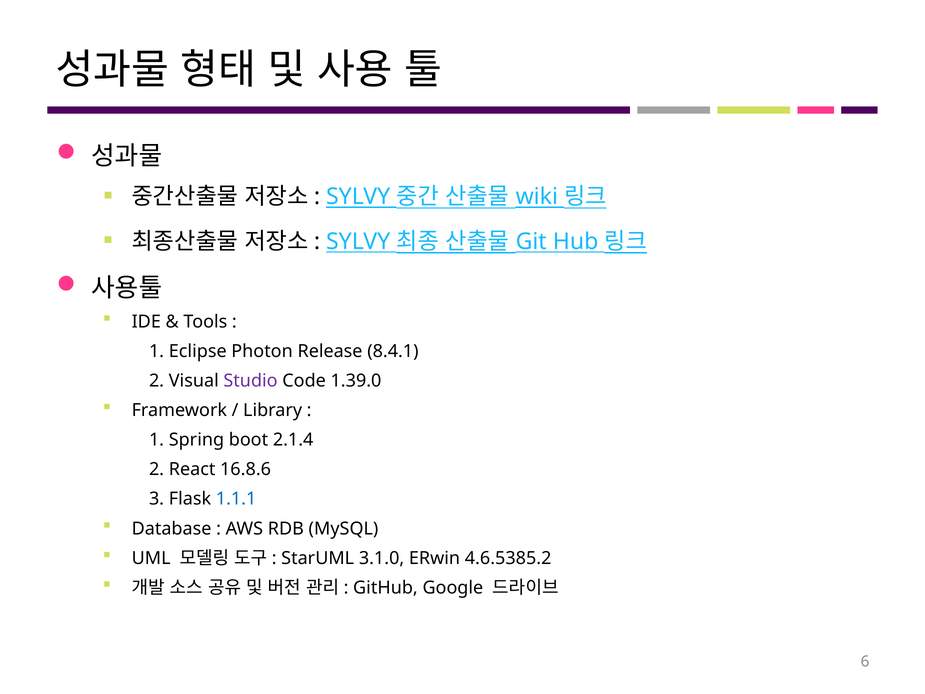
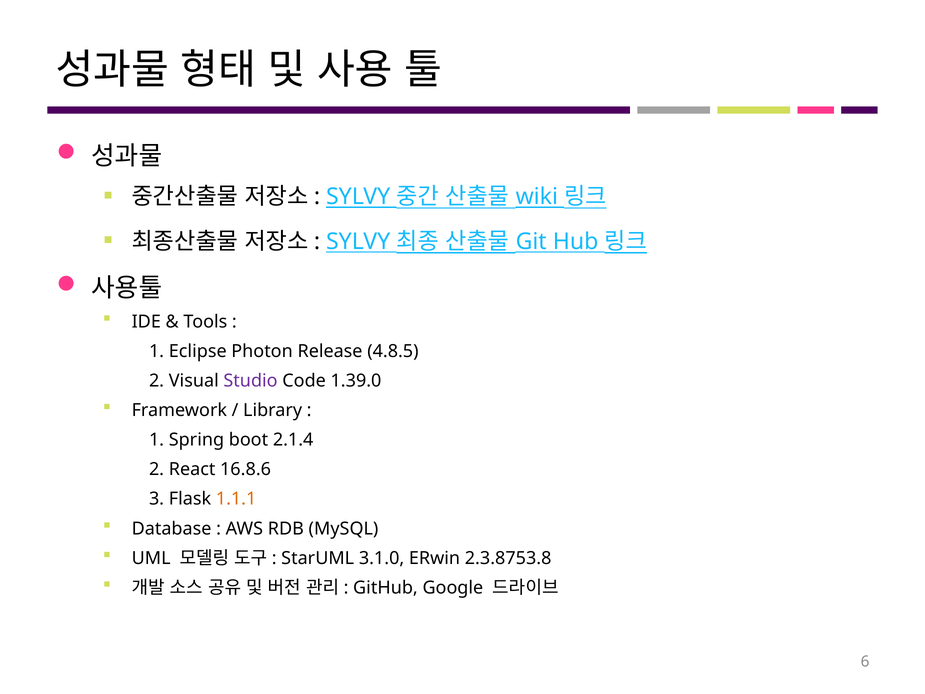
8.4.1: 8.4.1 -> 4.8.5
1.1.1 colour: blue -> orange
4.6.5385.2: 4.6.5385.2 -> 2.3.8753.8
